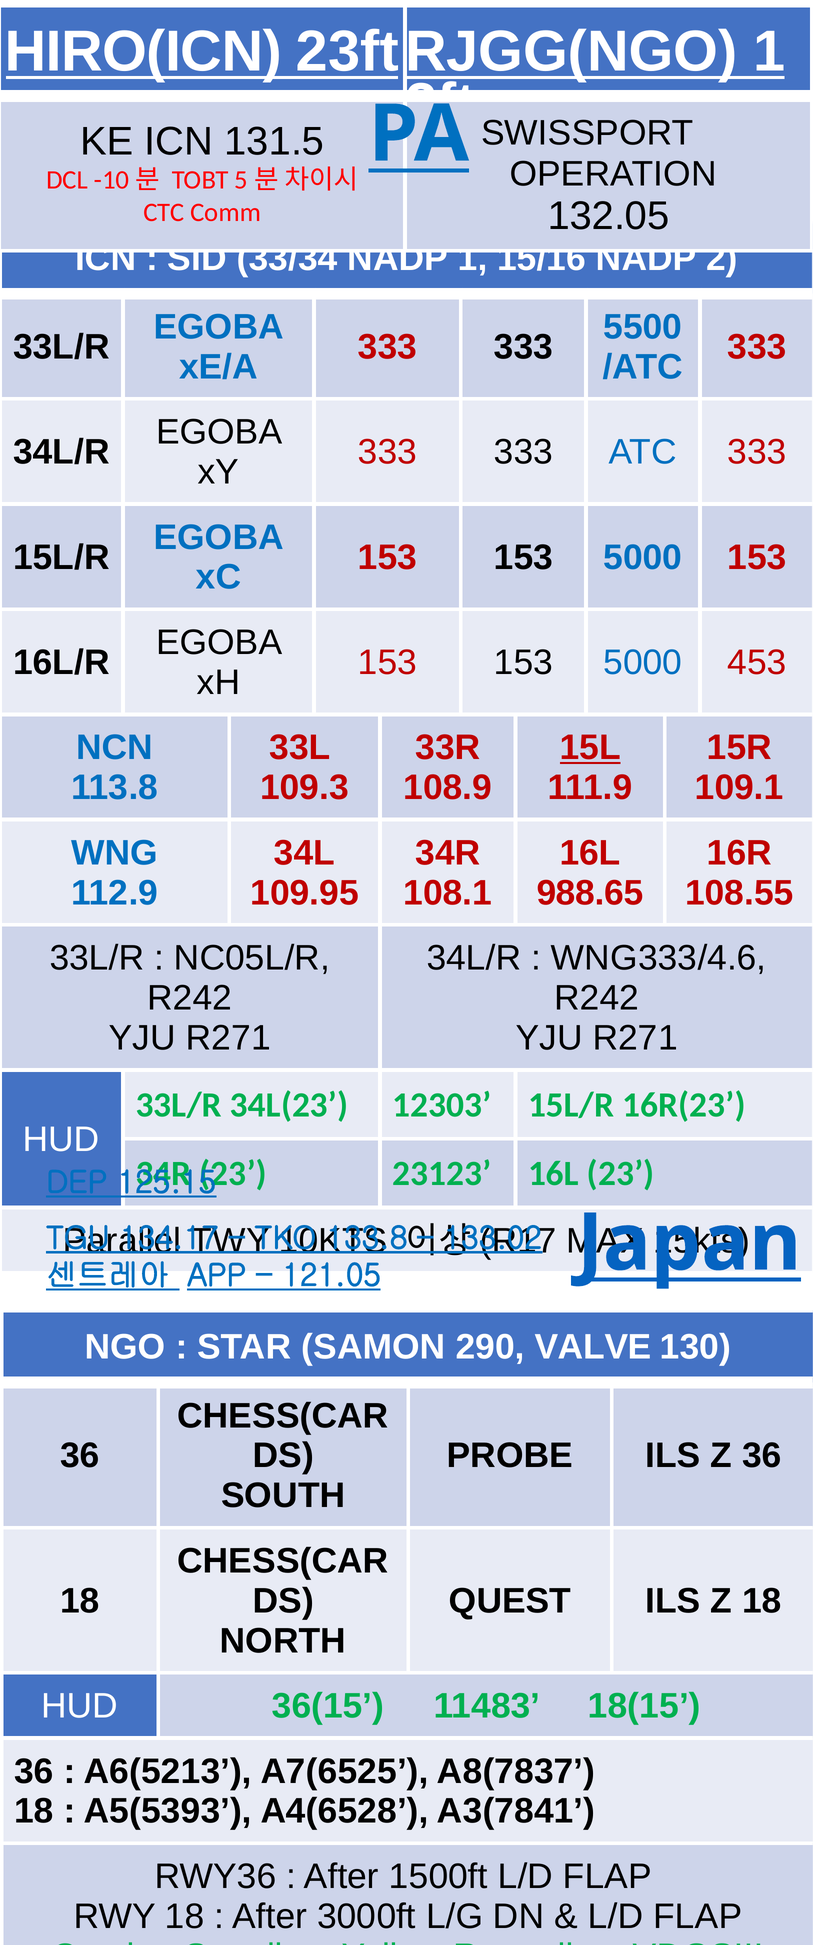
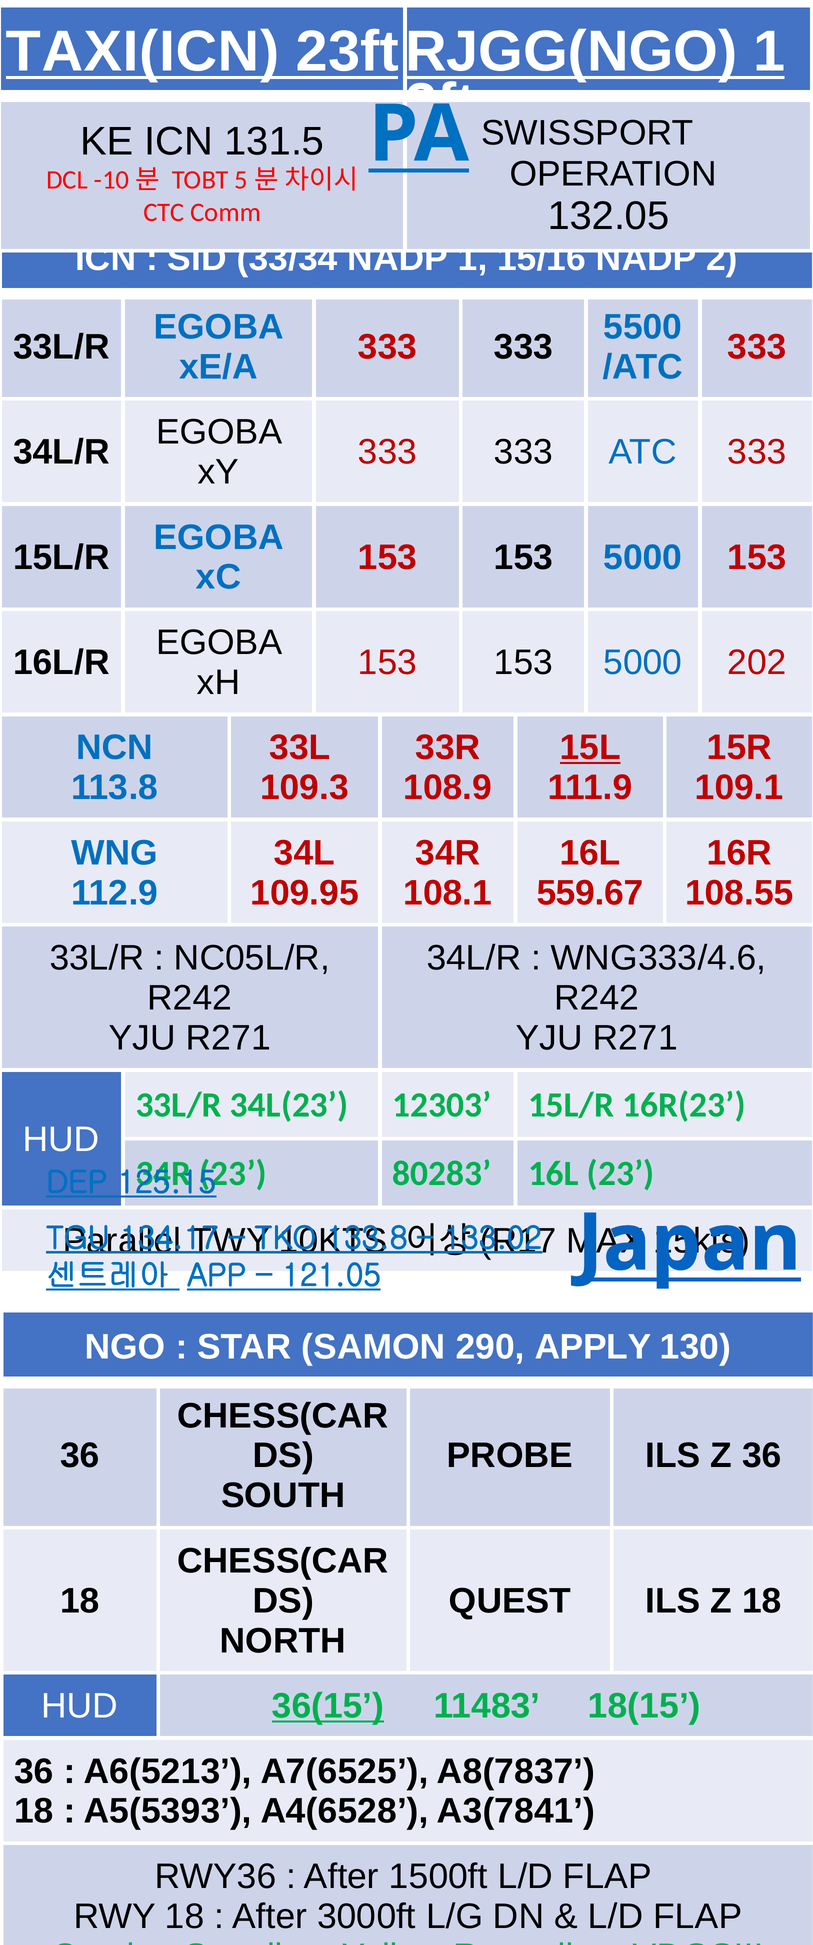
HIRO(ICN: HIRO(ICN -> TAXI(ICN
453: 453 -> 202
988.65: 988.65 -> 559.67
23123: 23123 -> 80283
VALVE: VALVE -> APPLY
36(15 underline: none -> present
